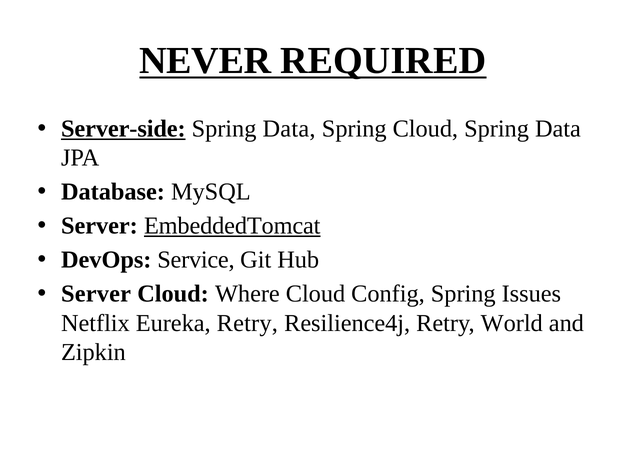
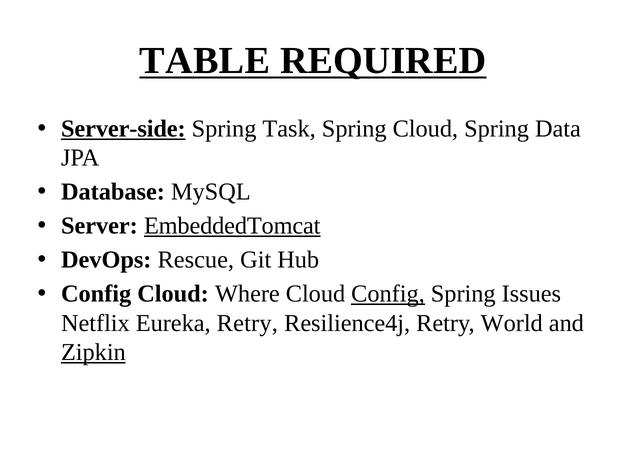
NEVER: NEVER -> TABLE
Data at (289, 129): Data -> Task
Service: Service -> Rescue
Server at (96, 294): Server -> Config
Config at (388, 294) underline: none -> present
Zipkin underline: none -> present
